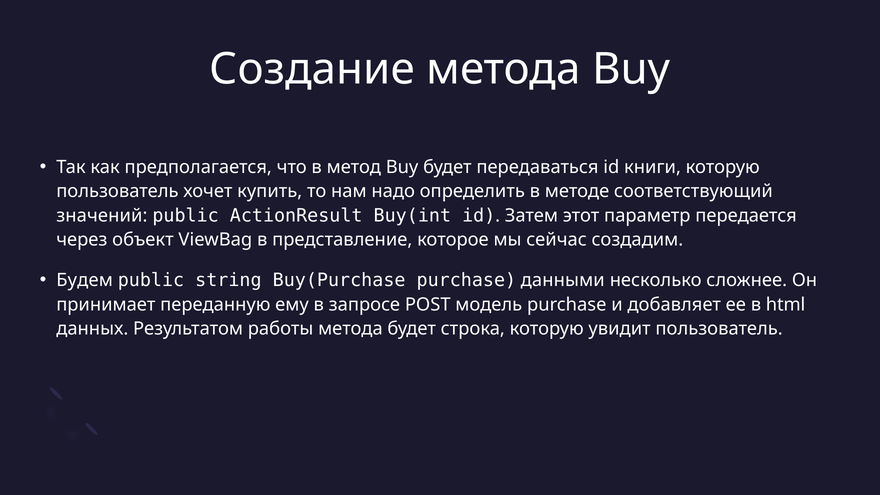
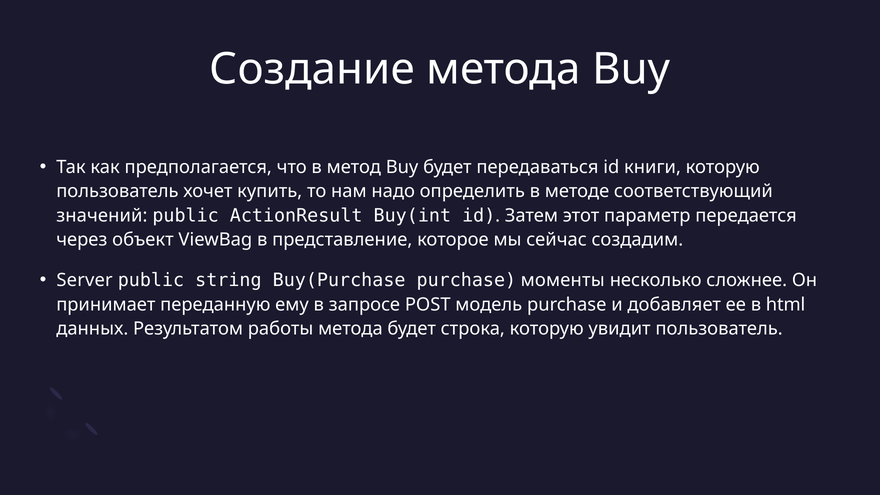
Будем: Будем -> Server
данными: данными -> моменты
